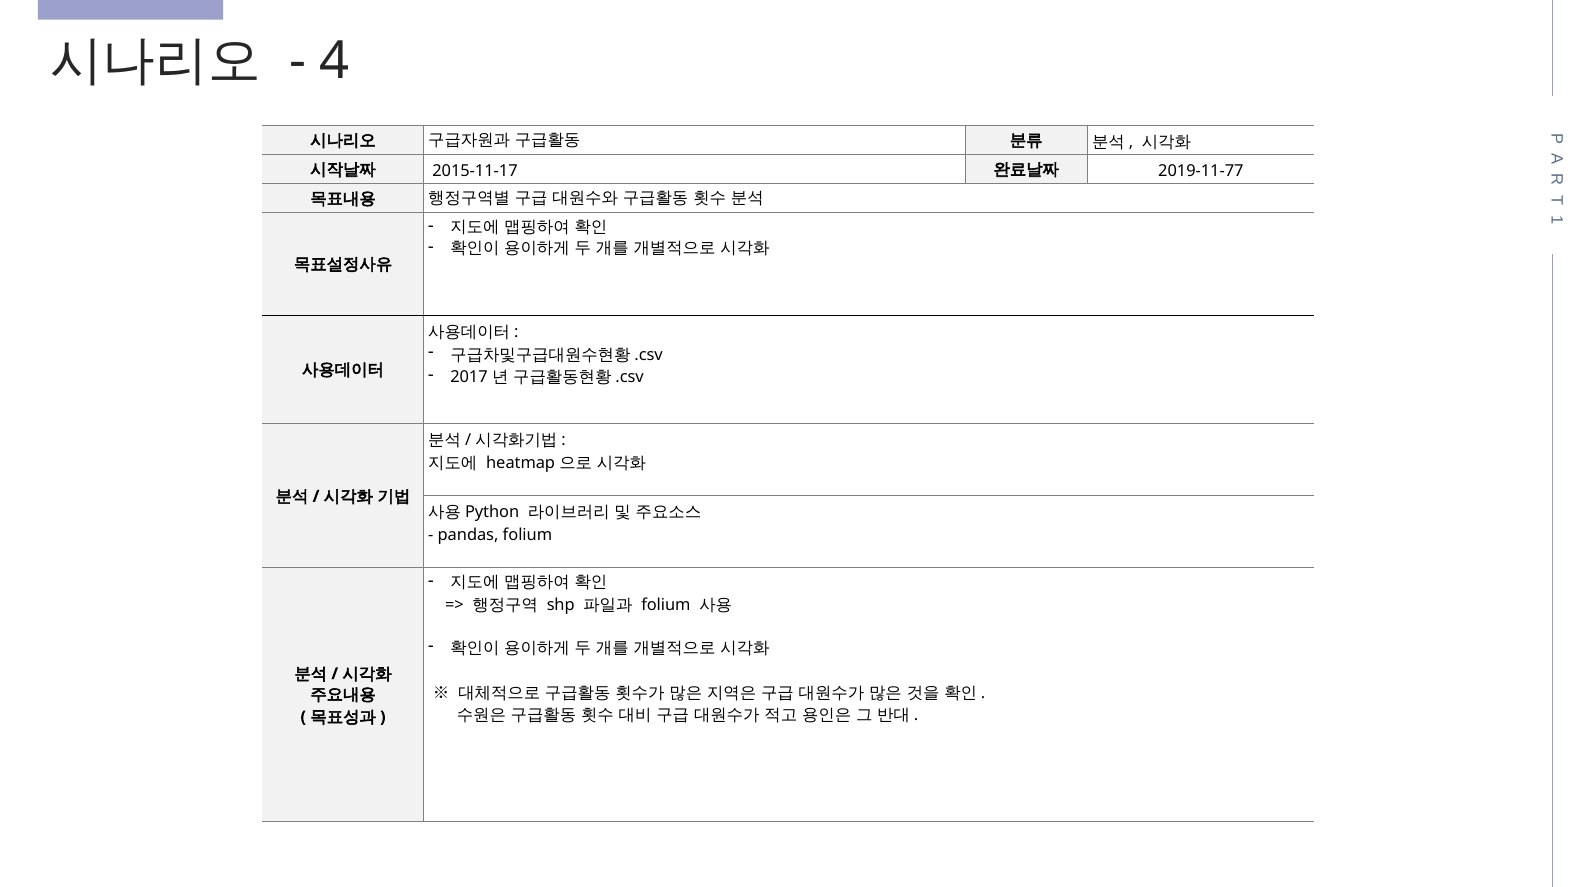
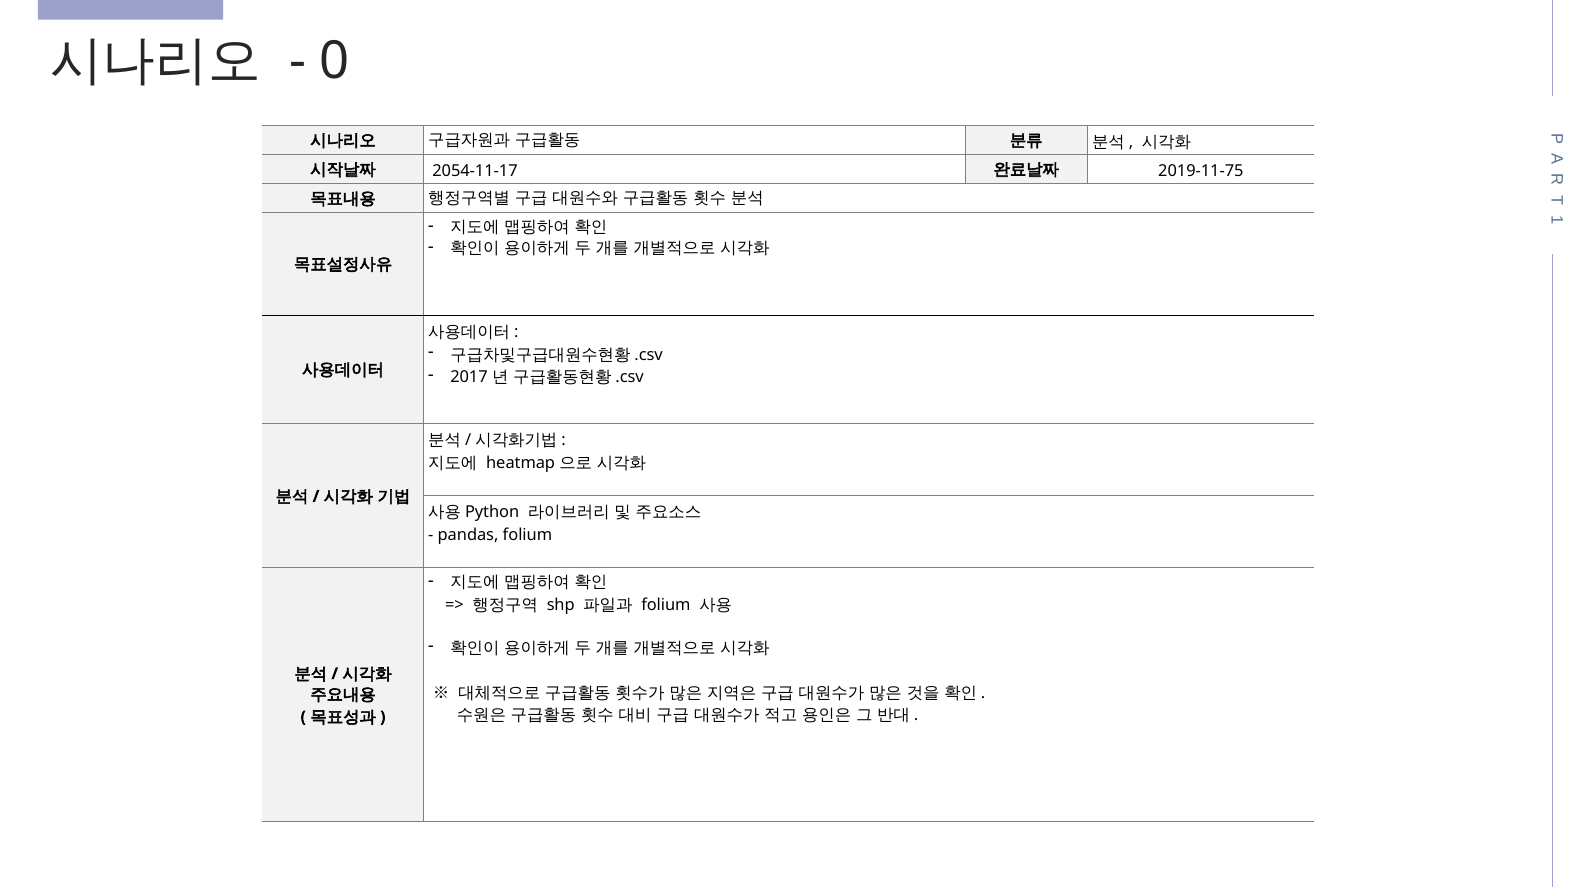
4: 4 -> 0
2015-11-17: 2015-11-17 -> 2054-11-17
2019-11-77: 2019-11-77 -> 2019-11-75
